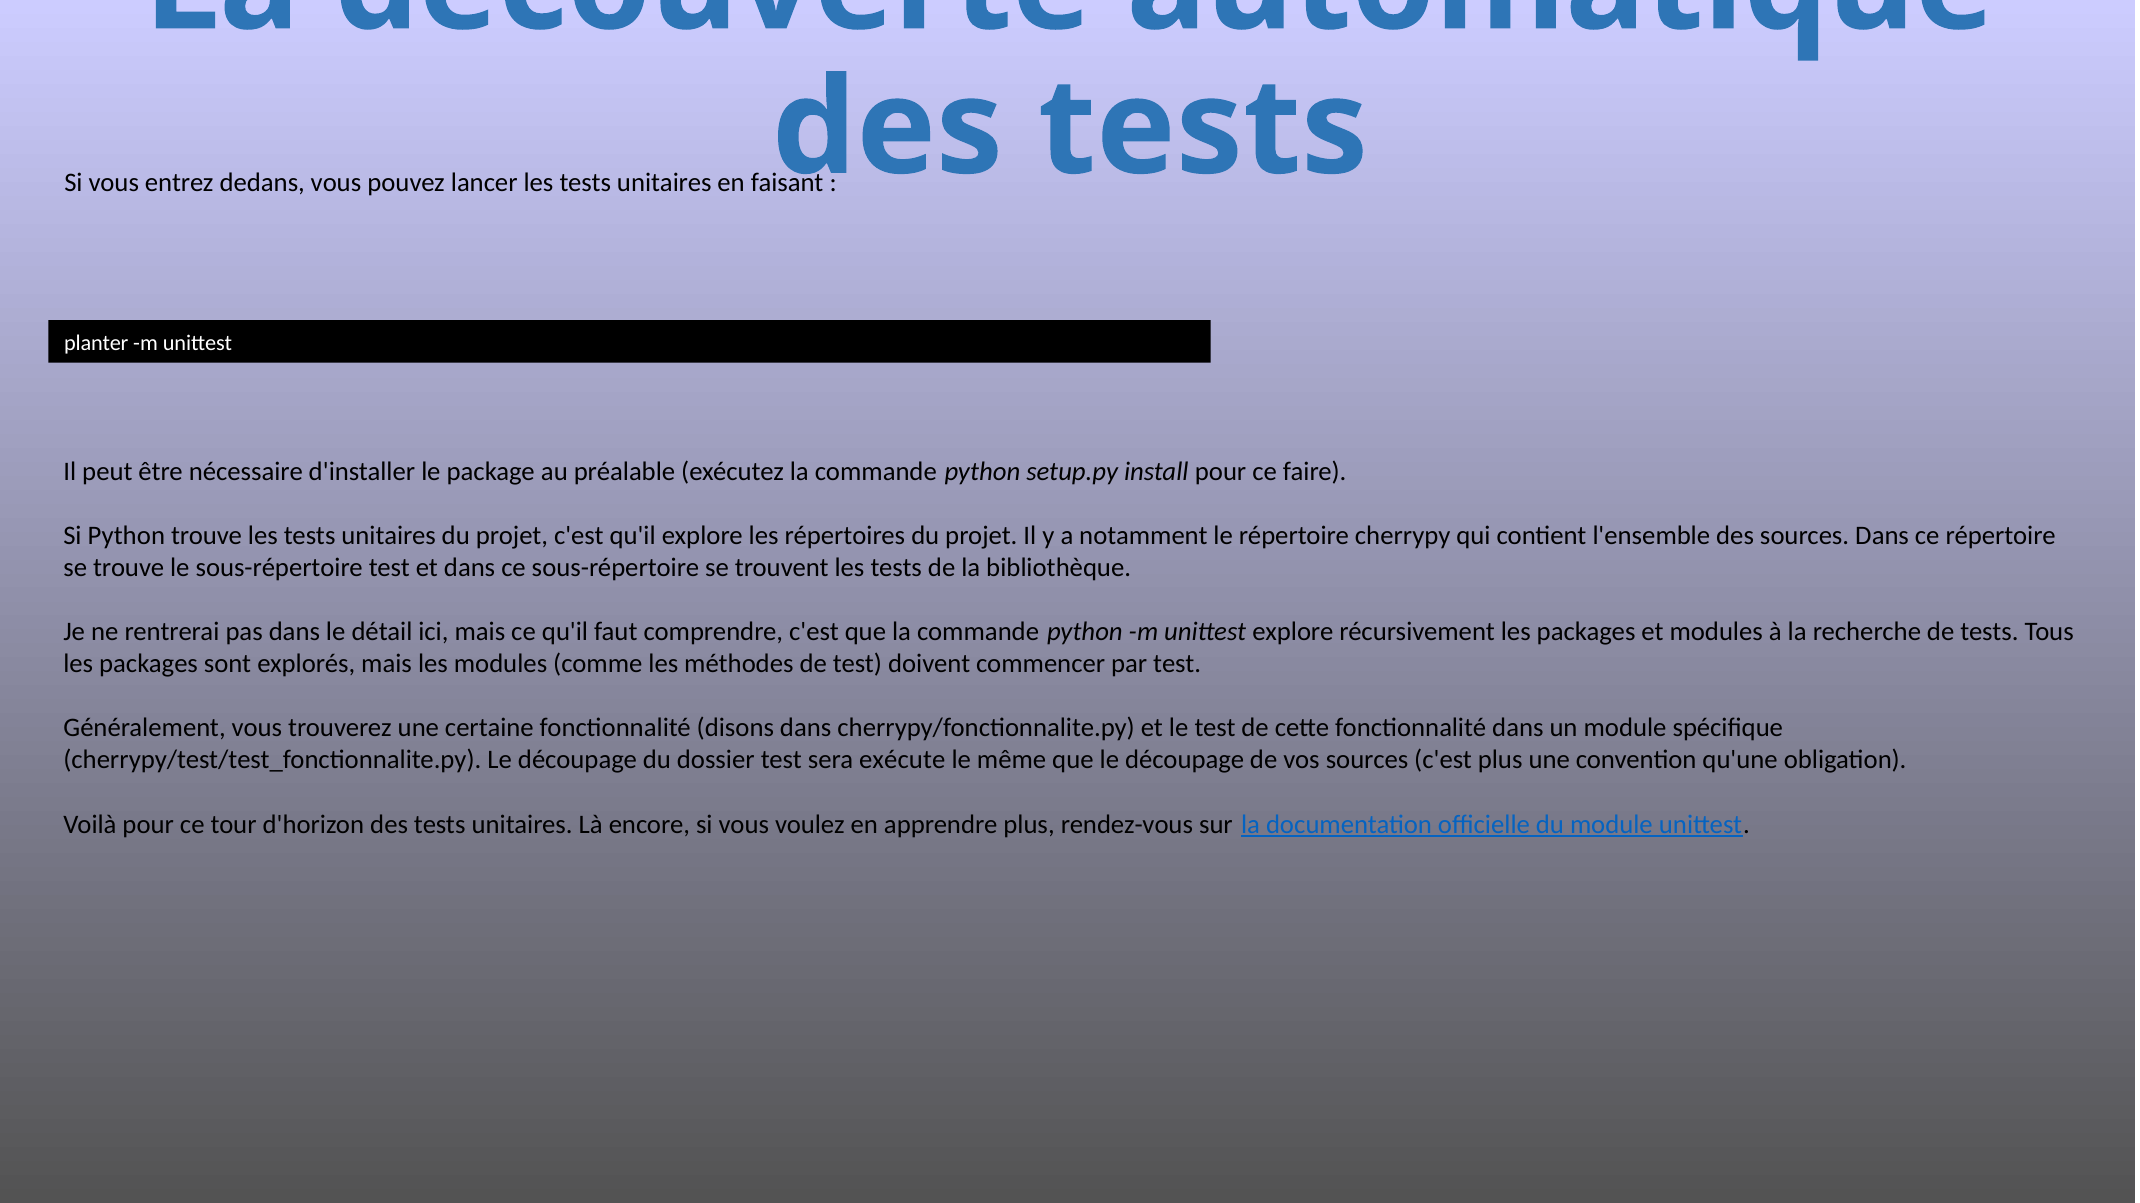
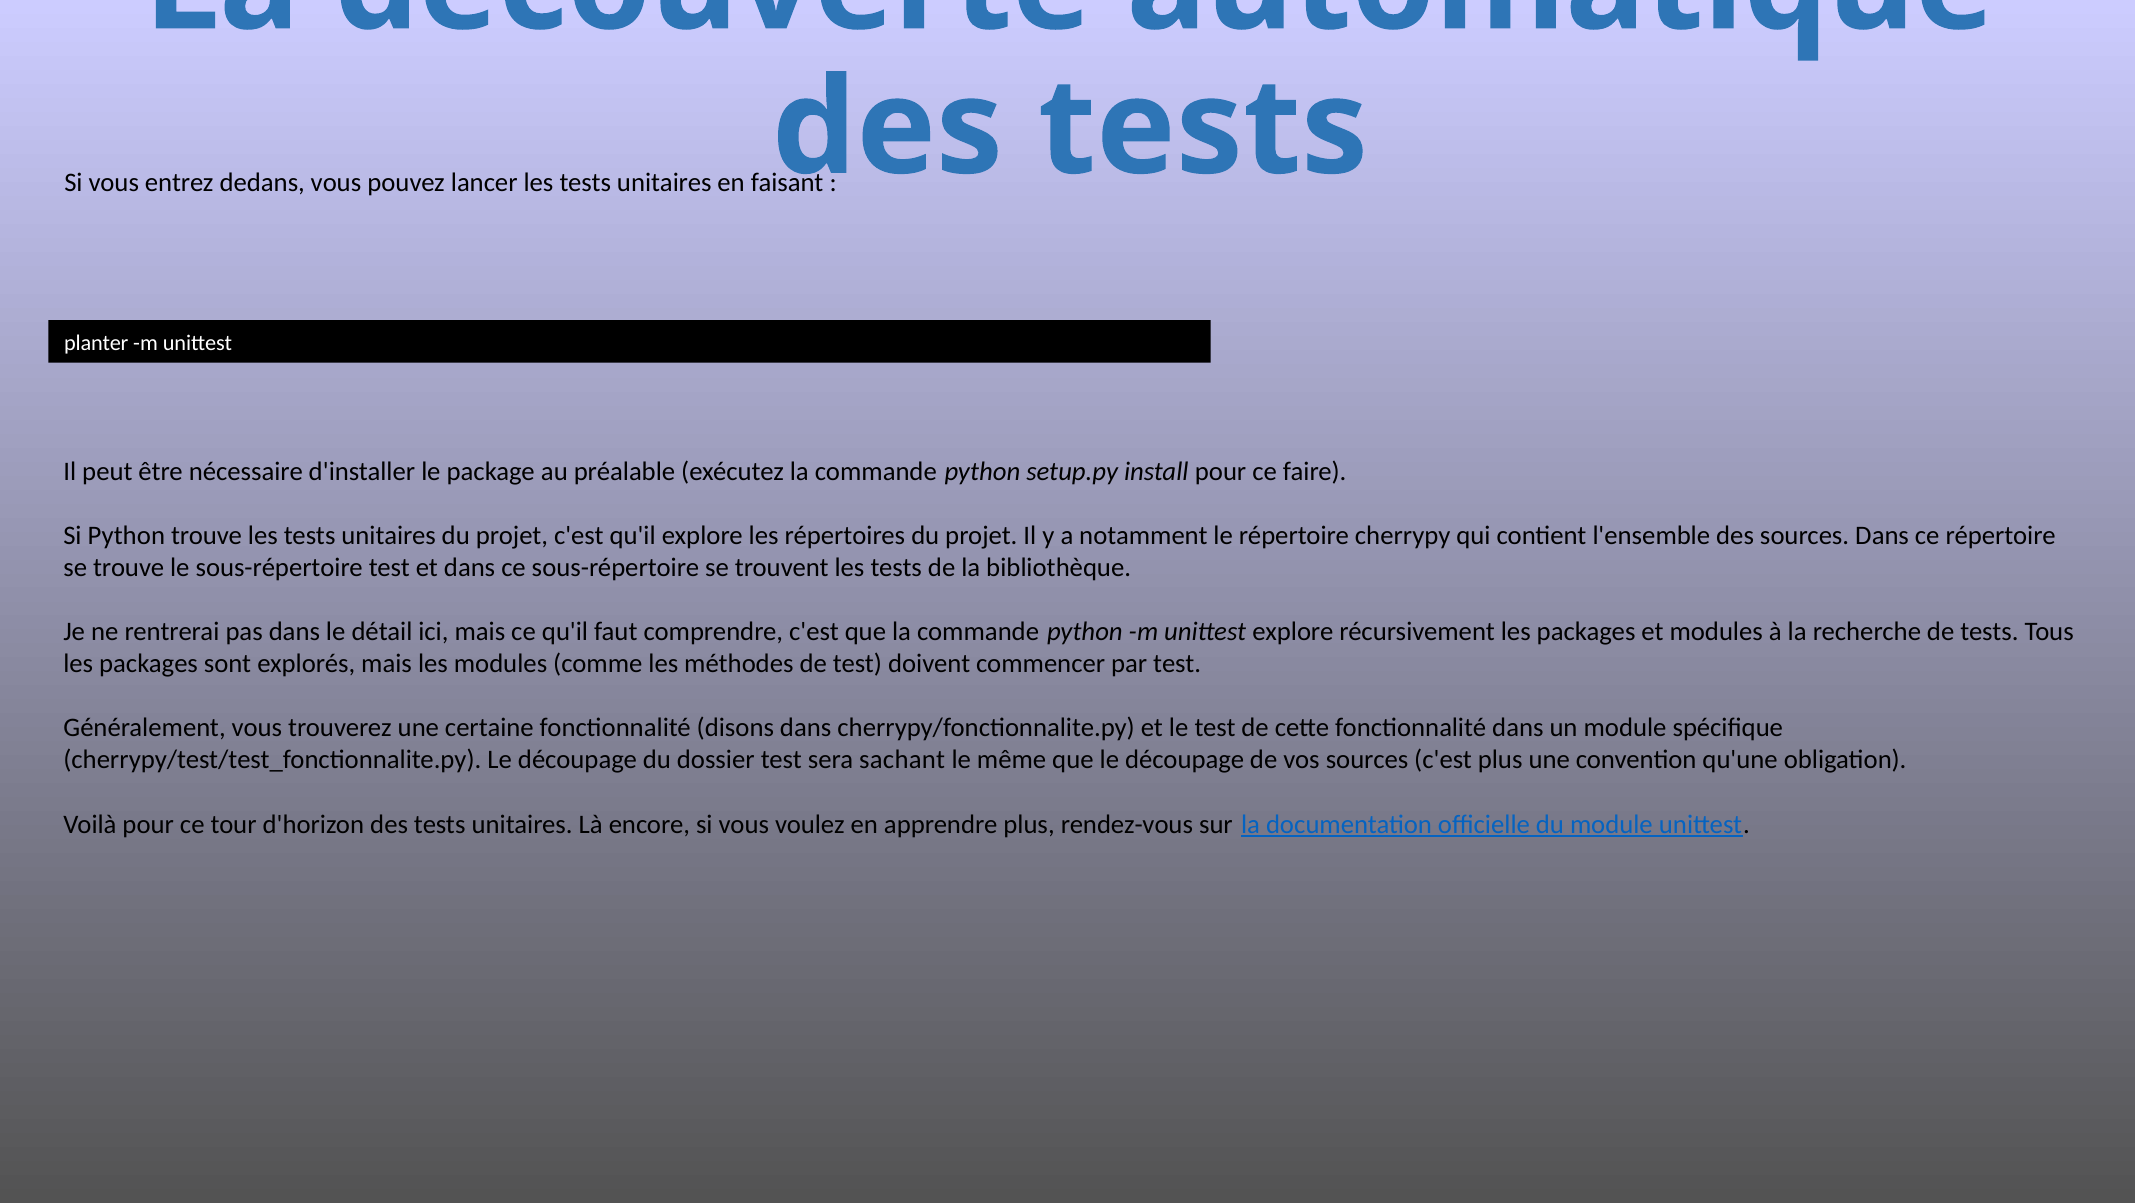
exécute: exécute -> sachant
